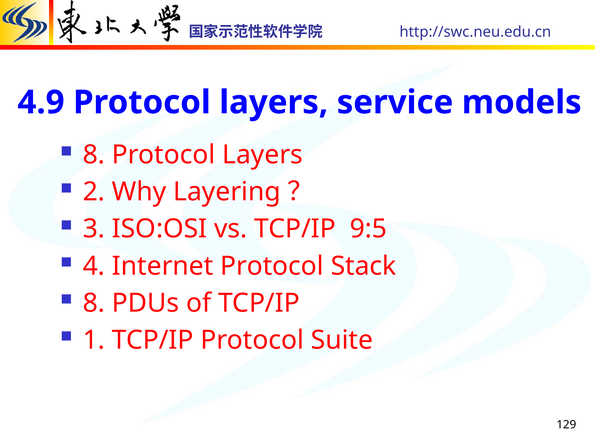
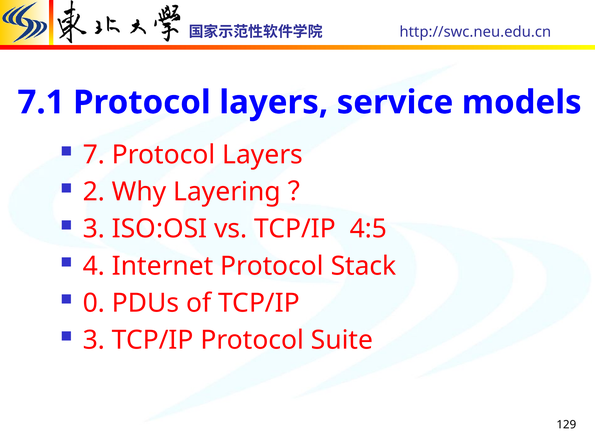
4.9: 4.9 -> 7.1
8 at (94, 155): 8 -> 7
9:5: 9:5 -> 4:5
8 at (94, 303): 8 -> 0
1 at (94, 340): 1 -> 3
